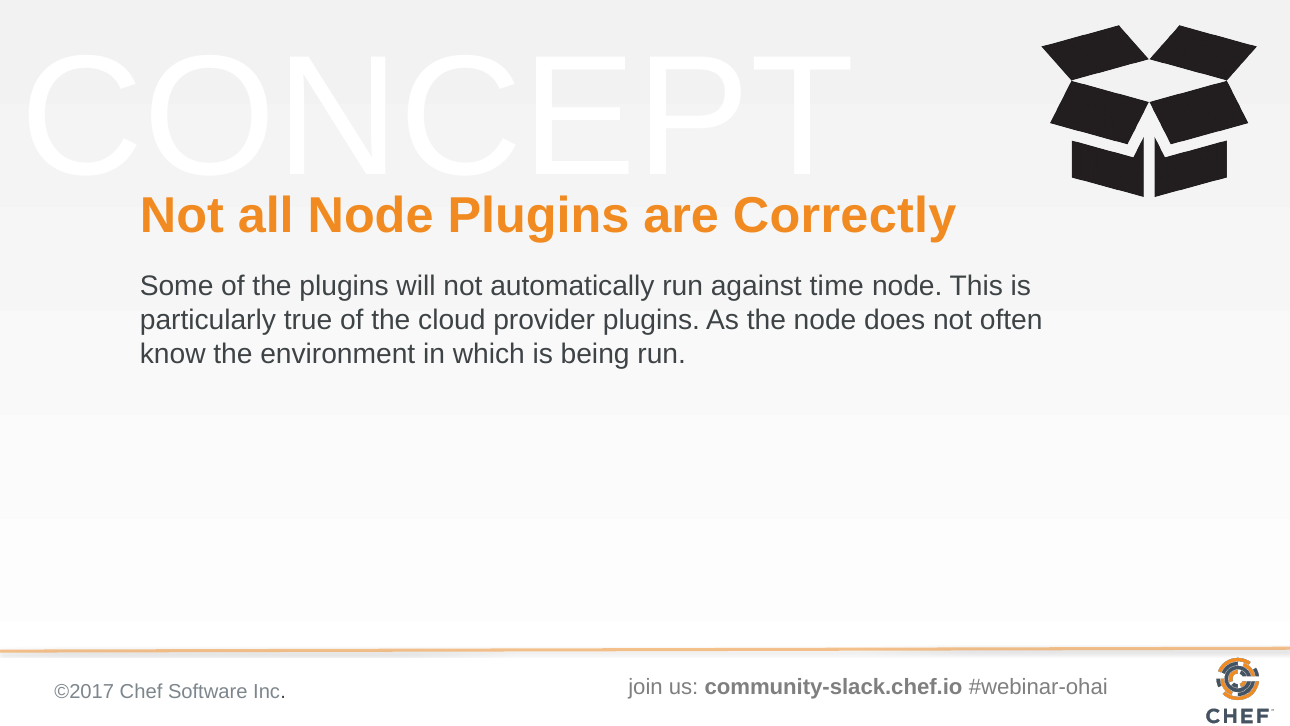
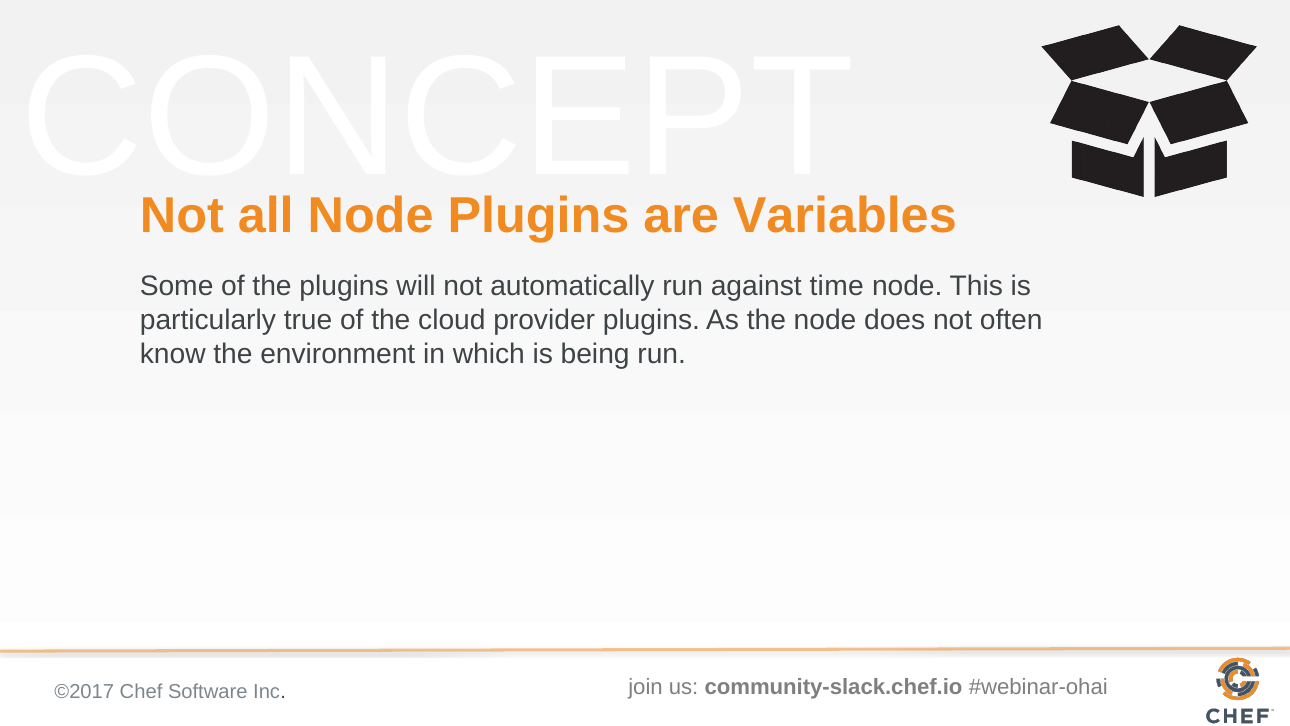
Correctly: Correctly -> Variables
